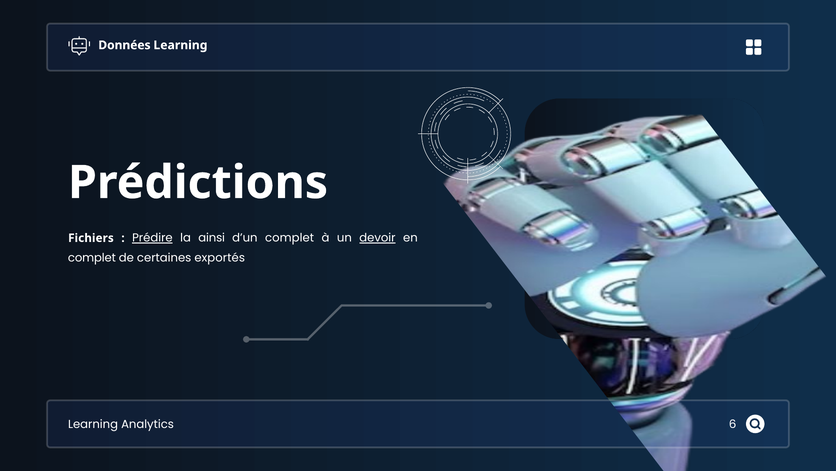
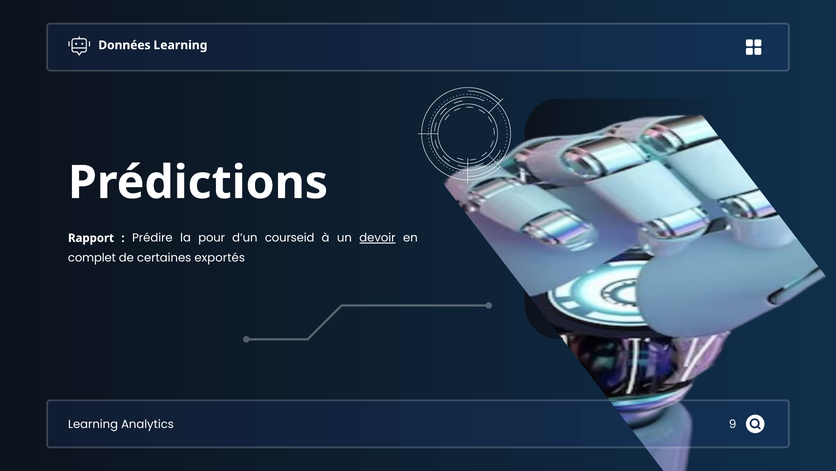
Fichiers: Fichiers -> Rapport
Prédire underline: present -> none
ainsi: ainsi -> pour
d’un complet: complet -> courseid
6: 6 -> 9
